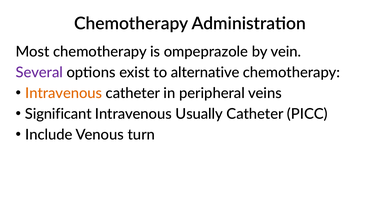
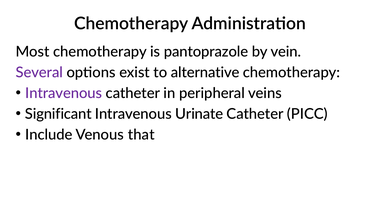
ompeprazole: ompeprazole -> pantoprazole
Intravenous at (64, 93) colour: orange -> purple
Usually: Usually -> Urinate
turn: turn -> that
